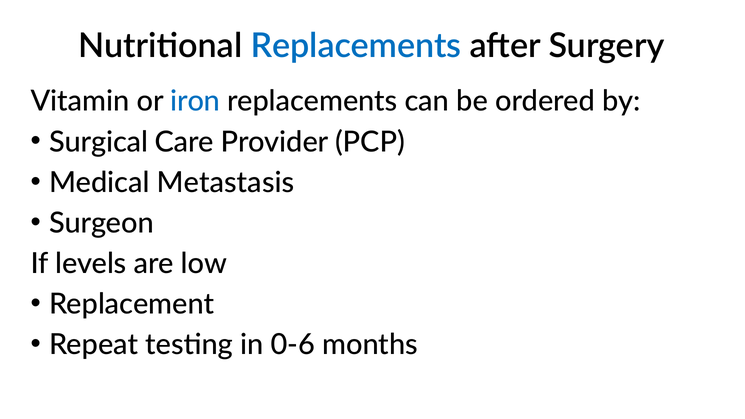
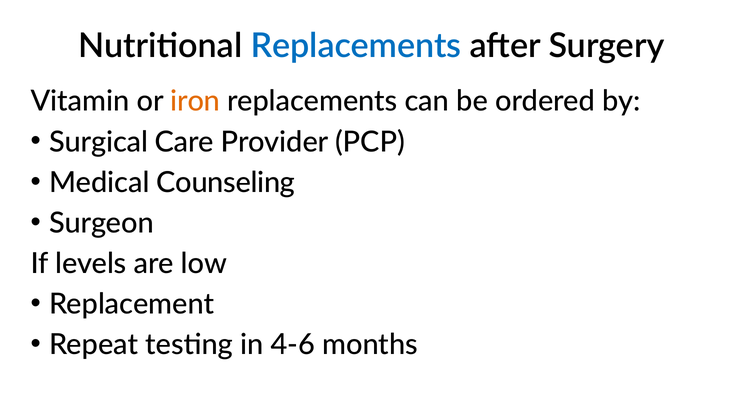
iron colour: blue -> orange
Metastasis: Metastasis -> Counseling
0-6: 0-6 -> 4-6
